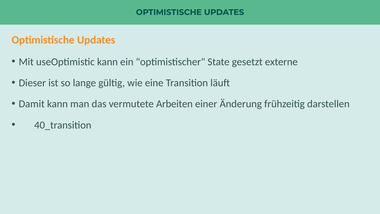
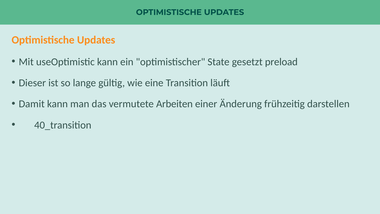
externe: externe -> preload
